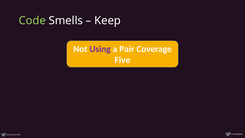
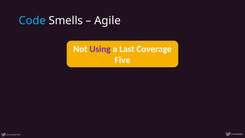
Code colour: light green -> light blue
Keep: Keep -> Agile
Pair: Pair -> Last
